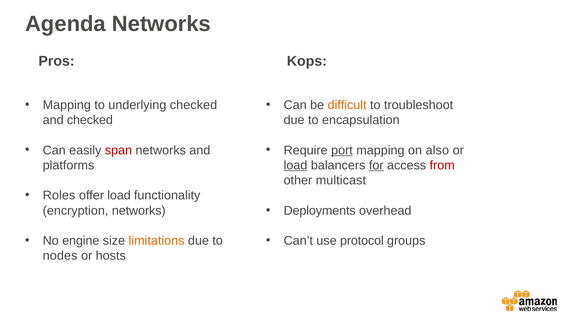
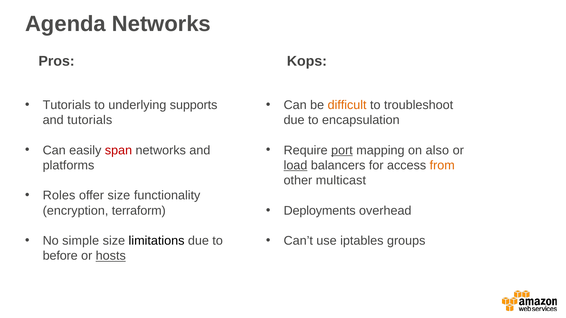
Mapping at (67, 105): Mapping -> Tutorials
underlying checked: checked -> supports
and checked: checked -> tutorials
for underline: present -> none
from colour: red -> orange
offer load: load -> size
encryption networks: networks -> terraform
engine: engine -> simple
limitations colour: orange -> black
protocol: protocol -> iptables
nodes: nodes -> before
hosts underline: none -> present
